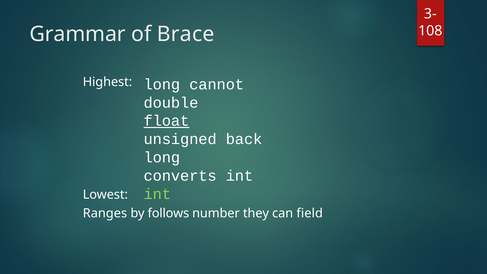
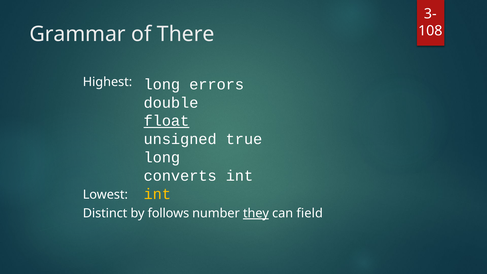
Brace: Brace -> There
cannot: cannot -> errors
back: back -> true
int at (157, 194) colour: light green -> yellow
Ranges: Ranges -> Distinct
they underline: none -> present
